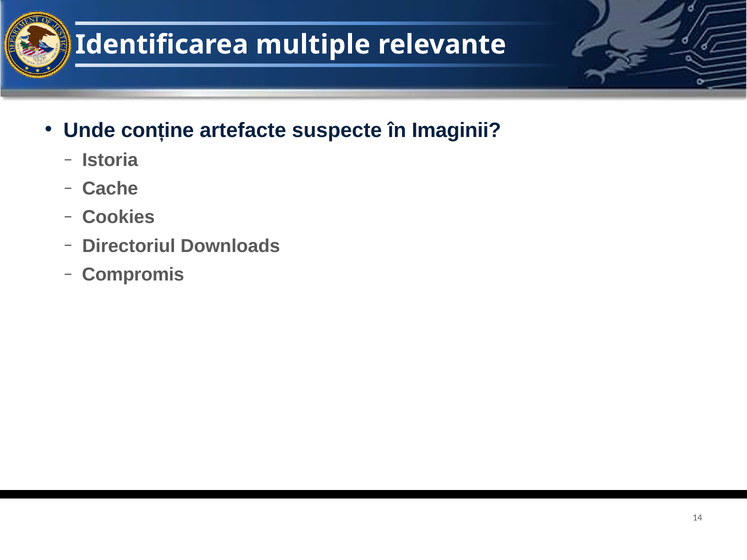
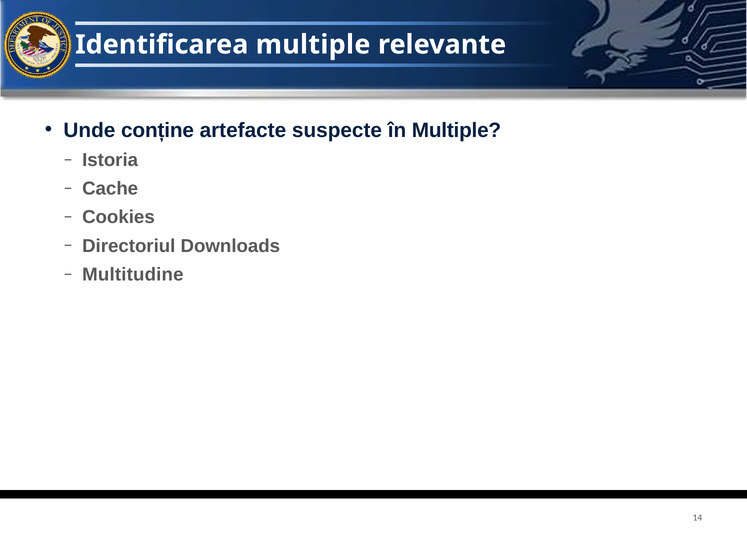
în Imaginii: Imaginii -> Multiple
Compromis: Compromis -> Multitudine
